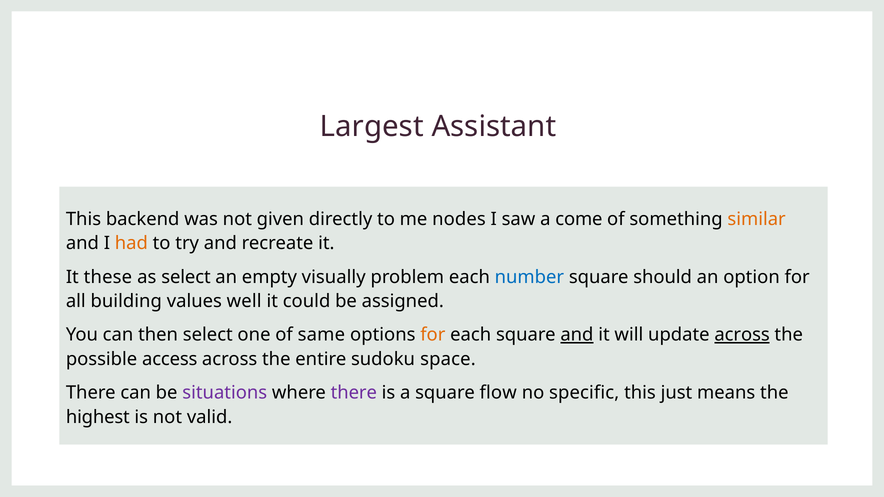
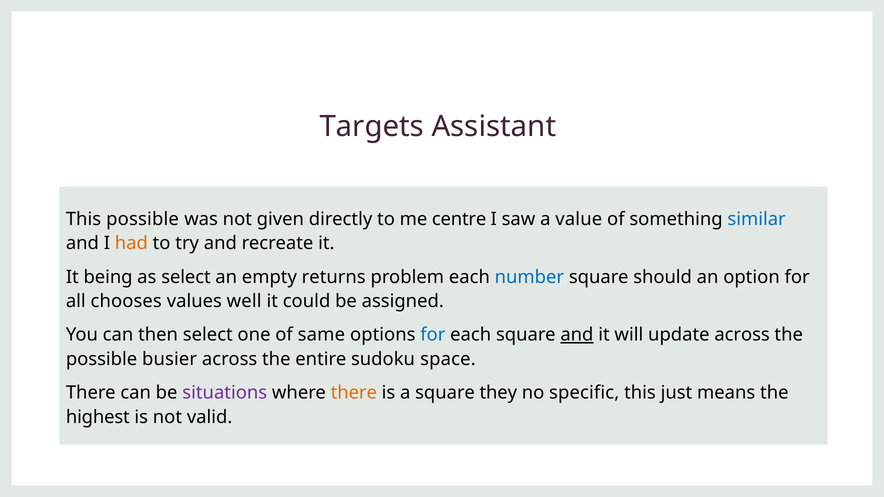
Largest: Largest -> Targets
This backend: backend -> possible
nodes: nodes -> centre
come: come -> value
similar colour: orange -> blue
these: these -> being
visually: visually -> returns
building: building -> chooses
for at (433, 335) colour: orange -> blue
across at (742, 335) underline: present -> none
access: access -> busier
there at (354, 393) colour: purple -> orange
flow: flow -> they
